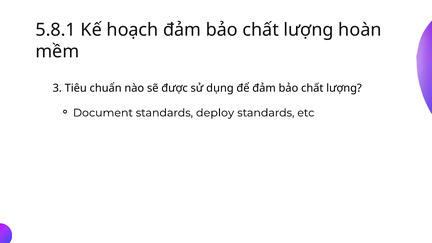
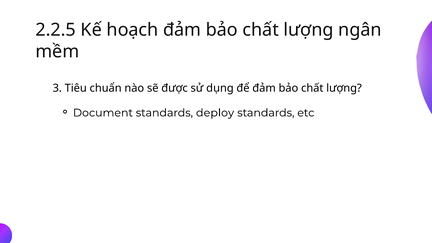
5.8.1: 5.8.1 -> 2.2.5
hoàn: hoàn -> ngân
